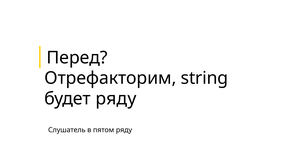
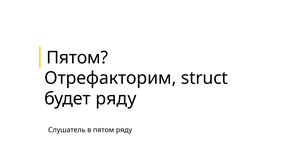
Перед at (77, 58): Перед -> Пятом
string: string -> struct
